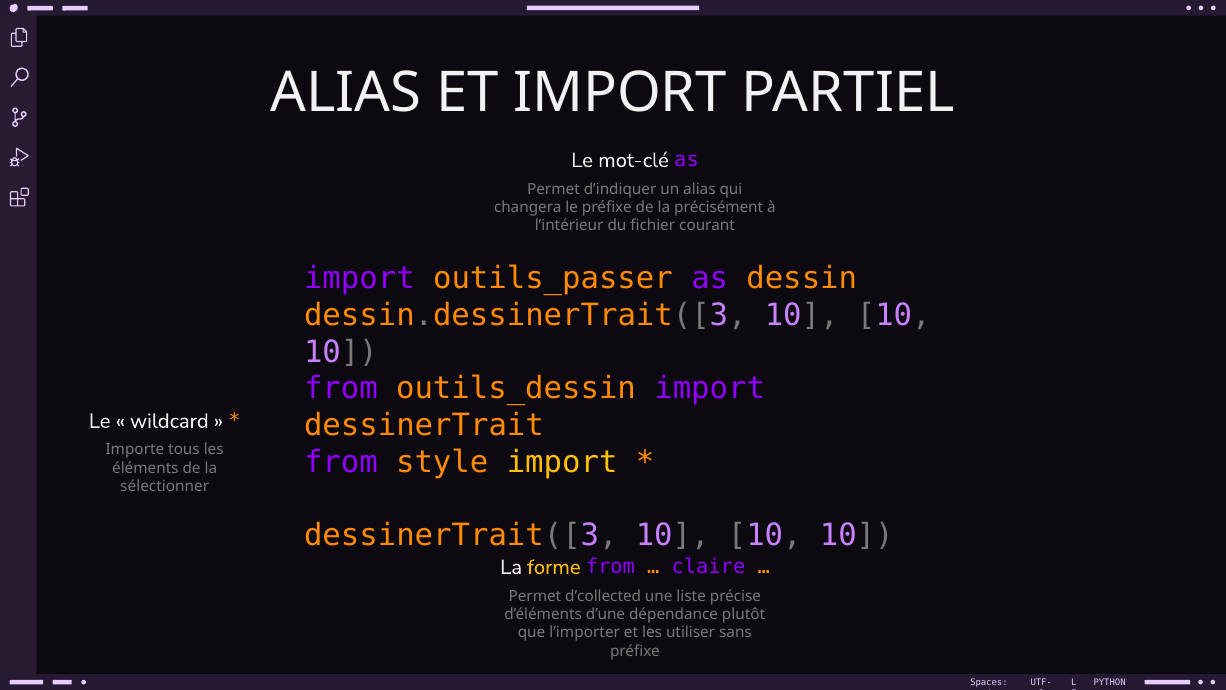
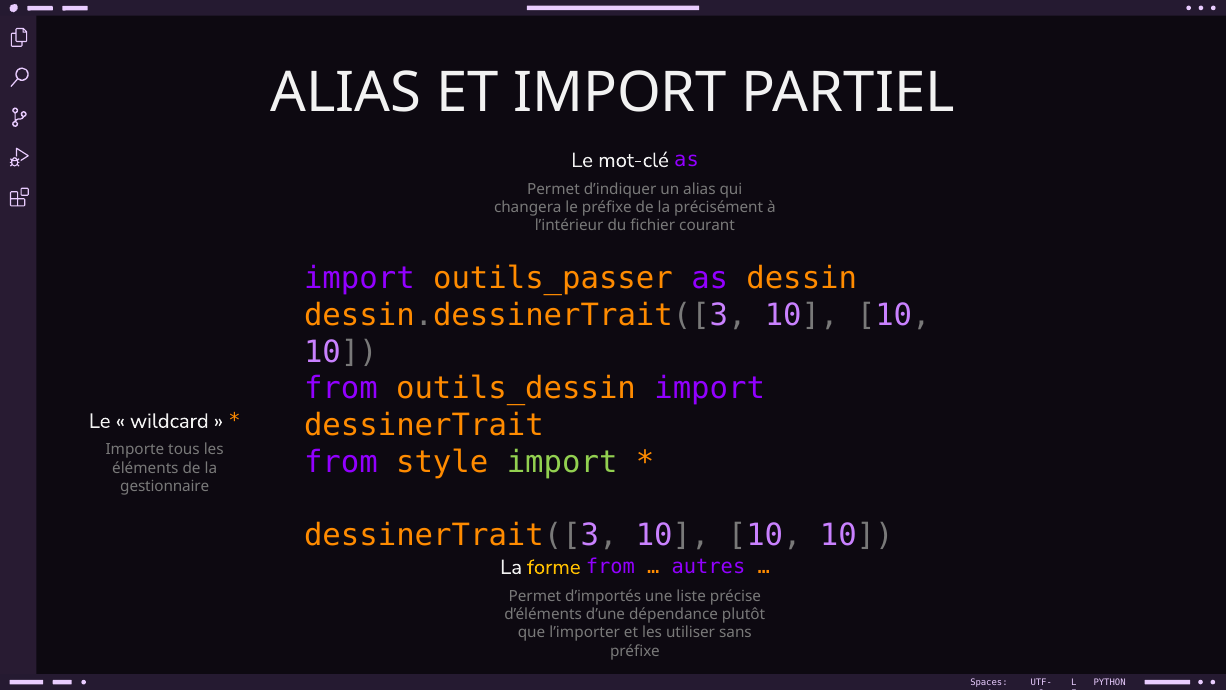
import at (562, 462) colour: yellow -> light green
sélectionner: sélectionner -> gestionnaire
claire: claire -> autres
d’collected: d’collected -> d’importés
